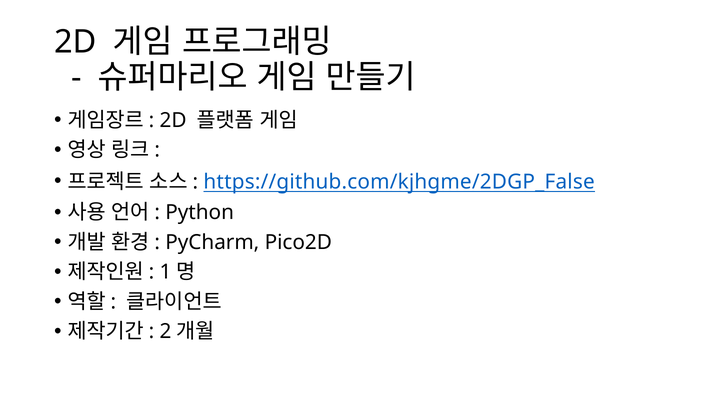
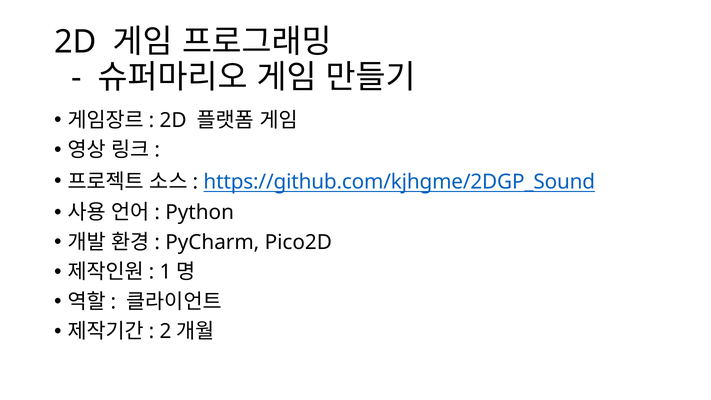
https://github.com/kjhgme/2DGP_False: https://github.com/kjhgme/2DGP_False -> https://github.com/kjhgme/2DGP_Sound
